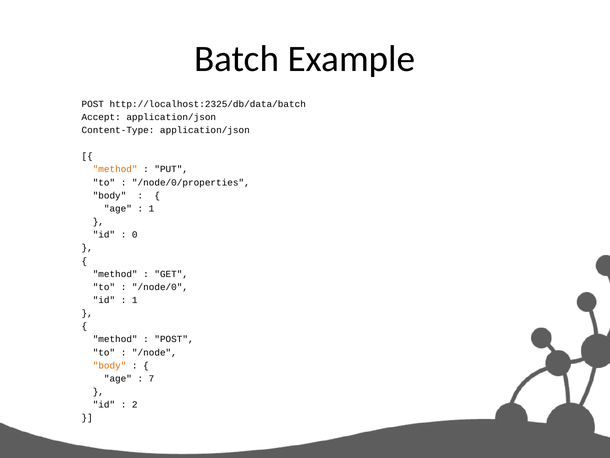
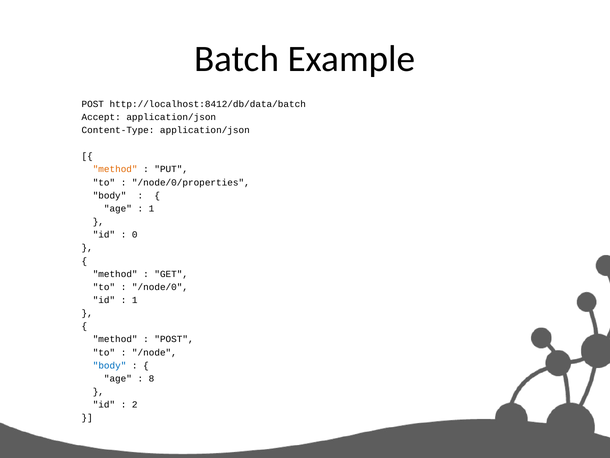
http://localhost:2325/db/data/batch: http://localhost:2325/db/data/batch -> http://localhost:8412/db/data/batch
body at (110, 365) colour: orange -> blue
7: 7 -> 8
